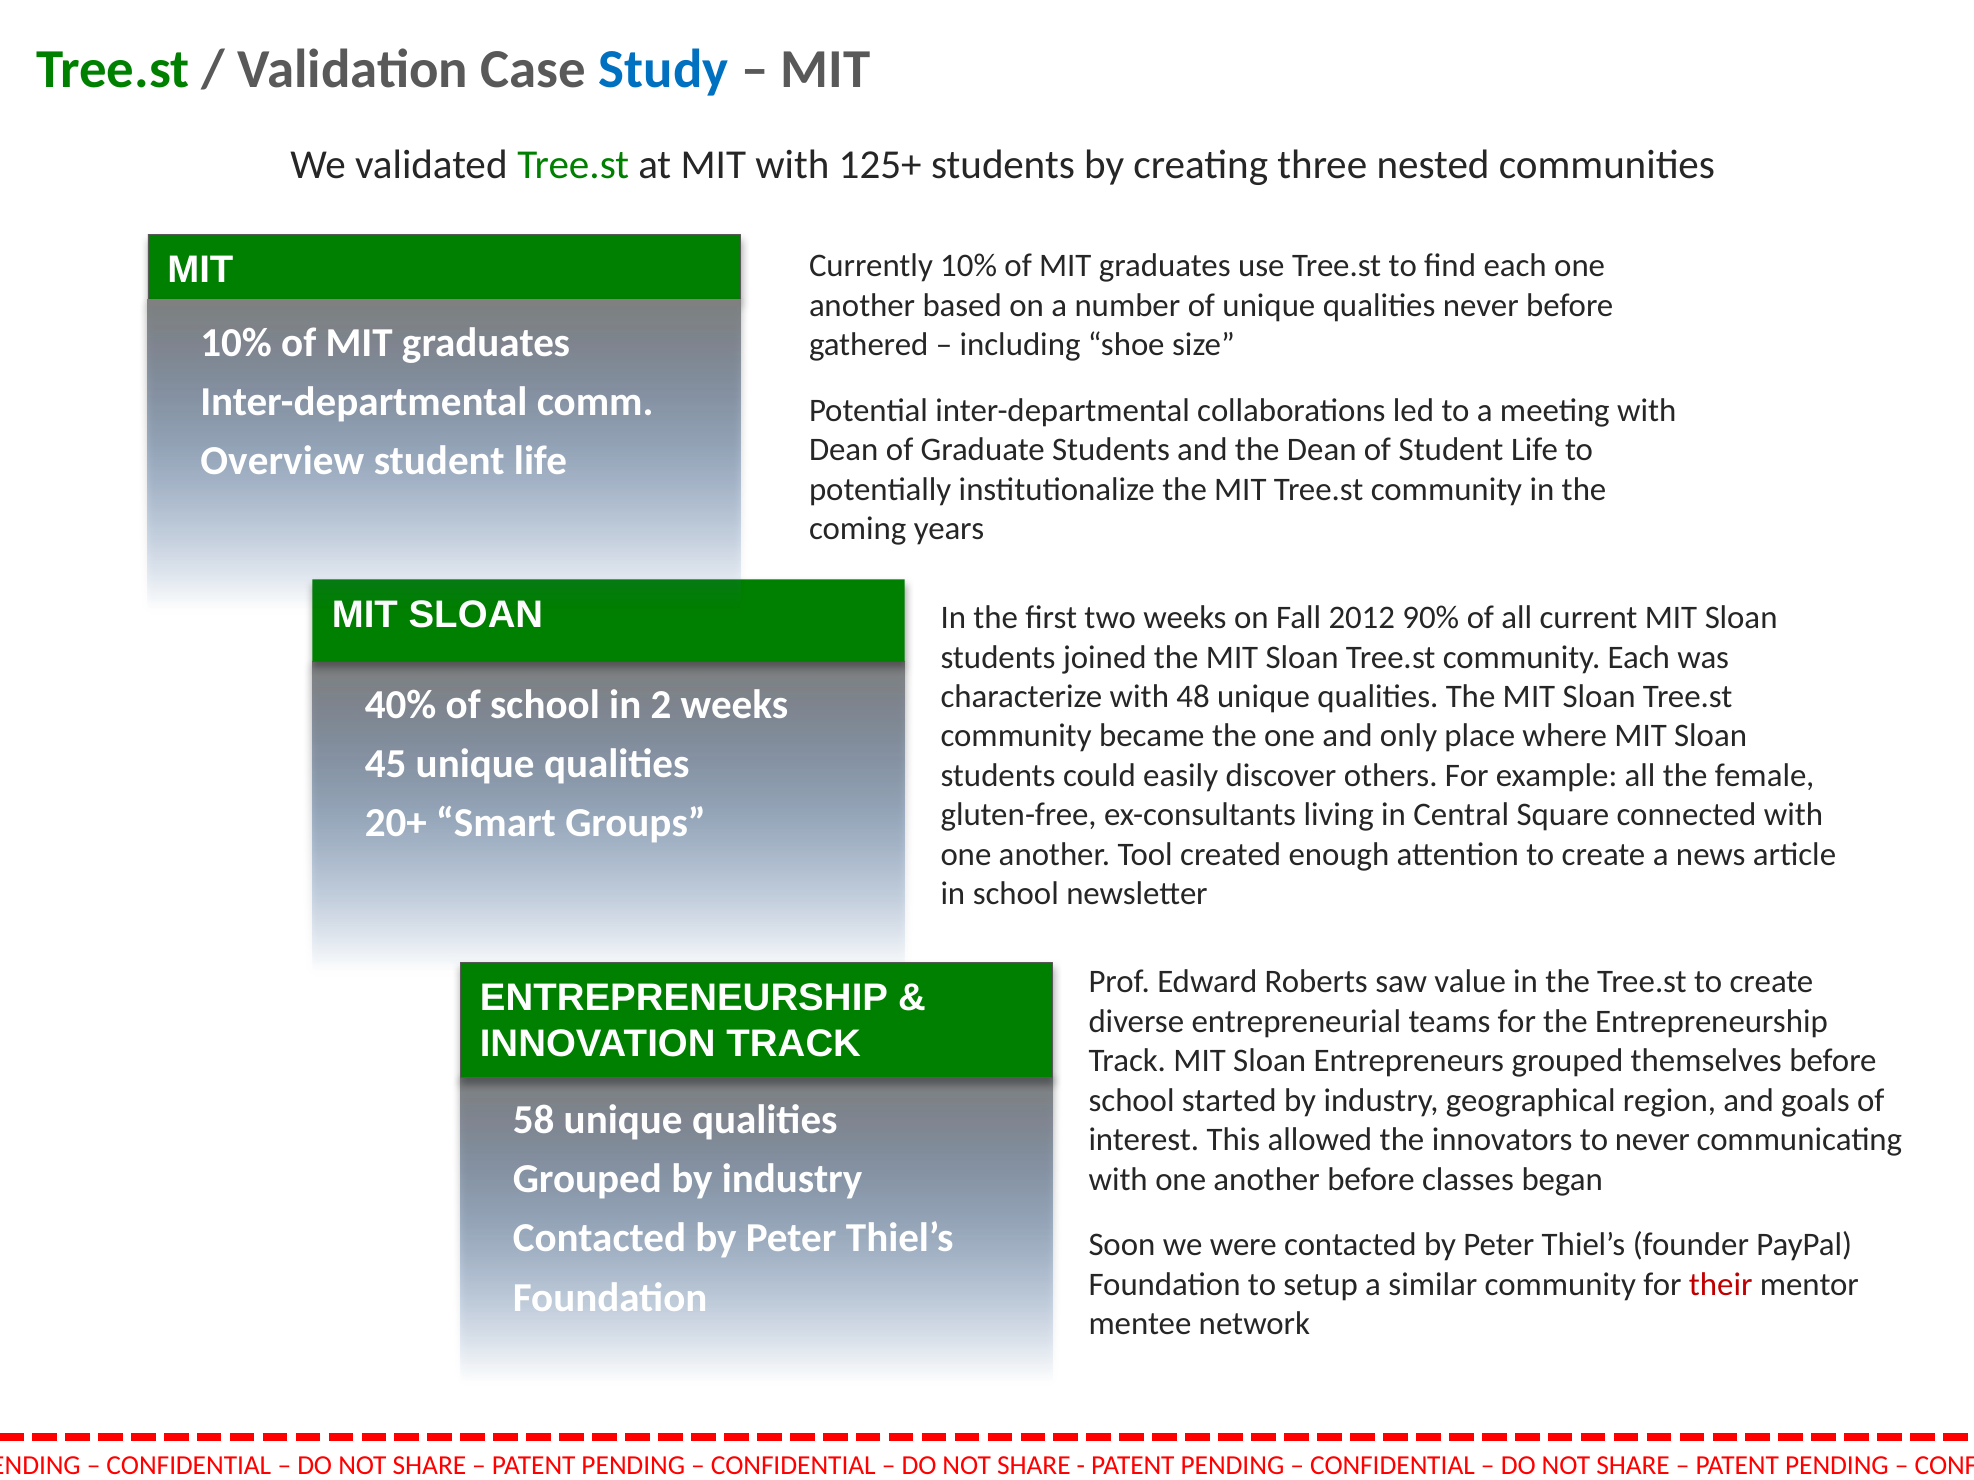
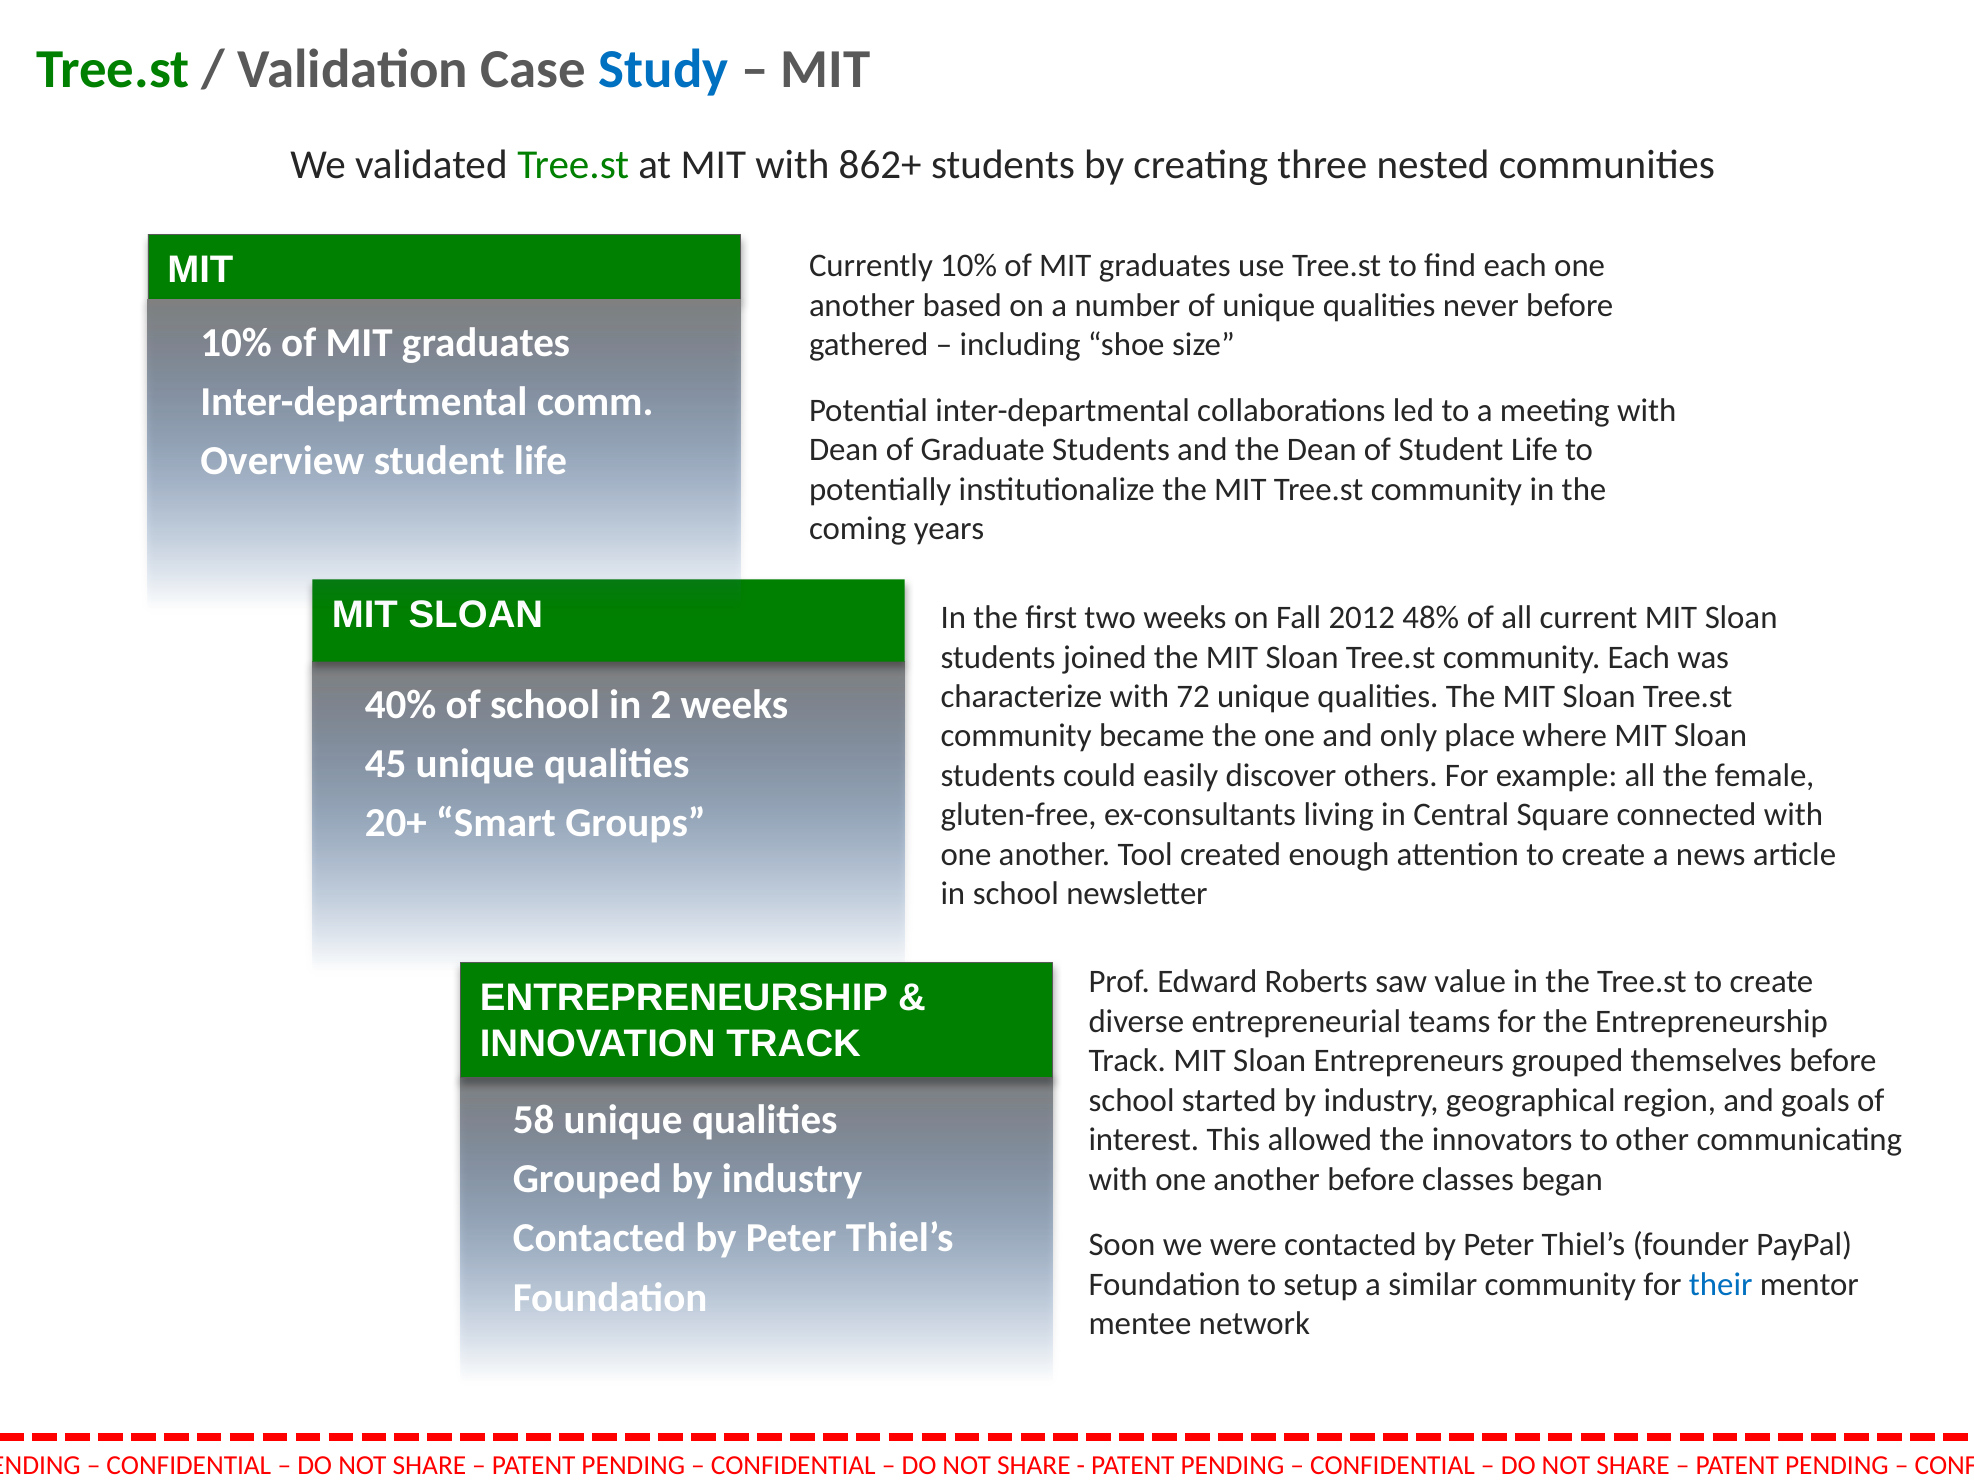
125+: 125+ -> 862+
90%: 90% -> 48%
48: 48 -> 72
to never: never -> other
their colour: red -> blue
